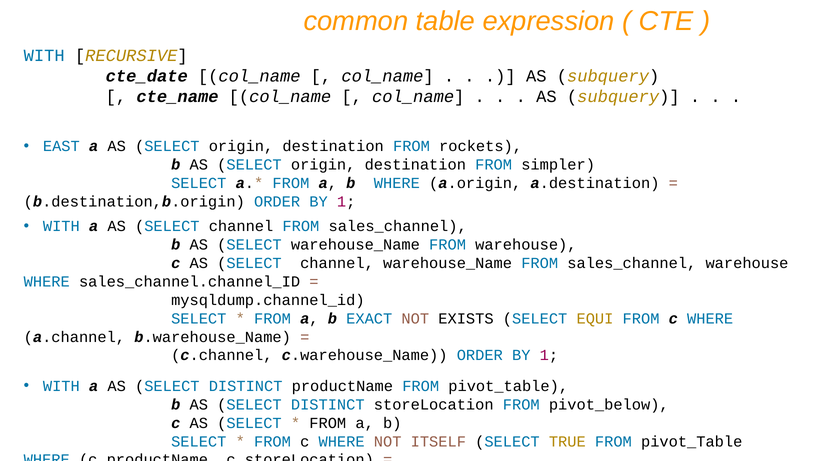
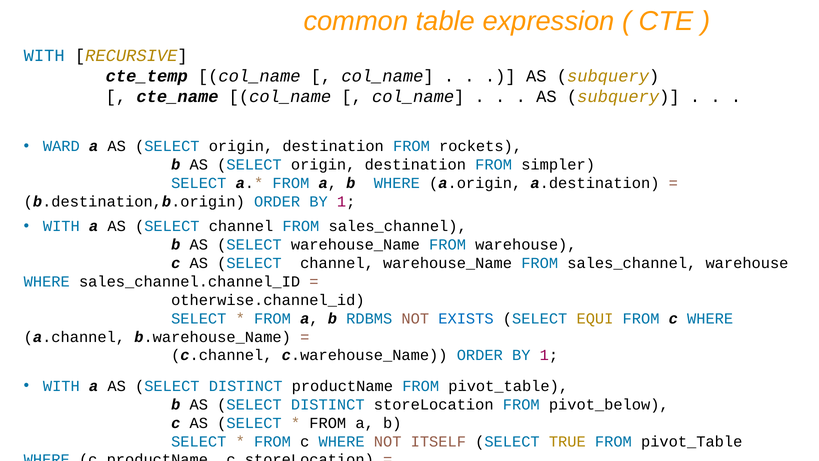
cte_date: cte_date -> cte_temp
EAST: EAST -> WARD
mysqldump.channel_id: mysqldump.channel_id -> otherwise.channel_id
EXACT: EXACT -> RDBMS
EXISTS colour: black -> blue
